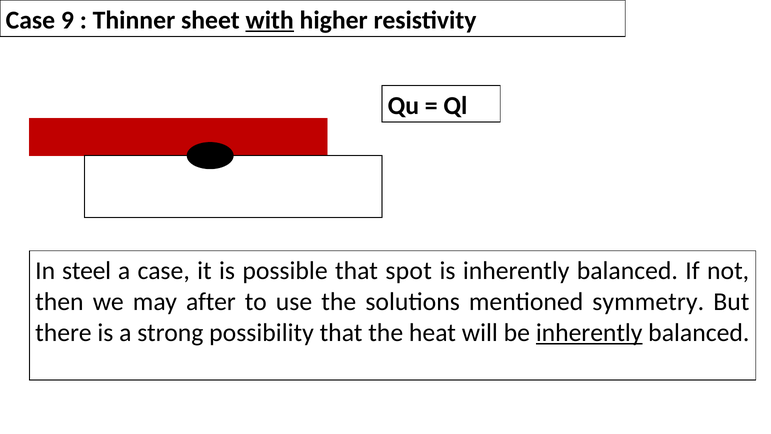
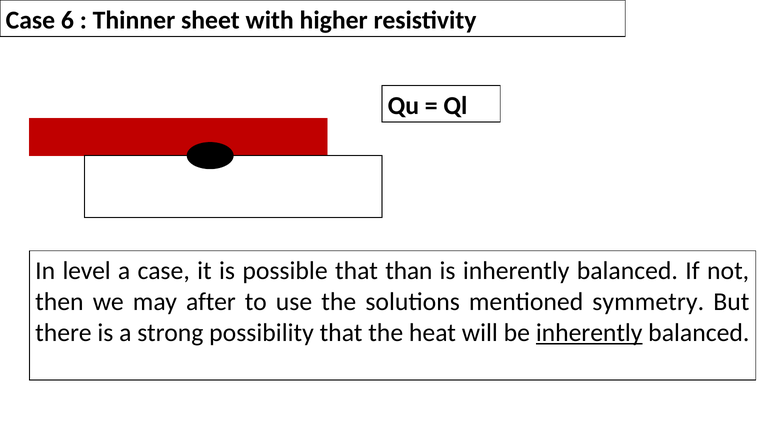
9: 9 -> 6
with underline: present -> none
steel: steel -> level
spot: spot -> than
